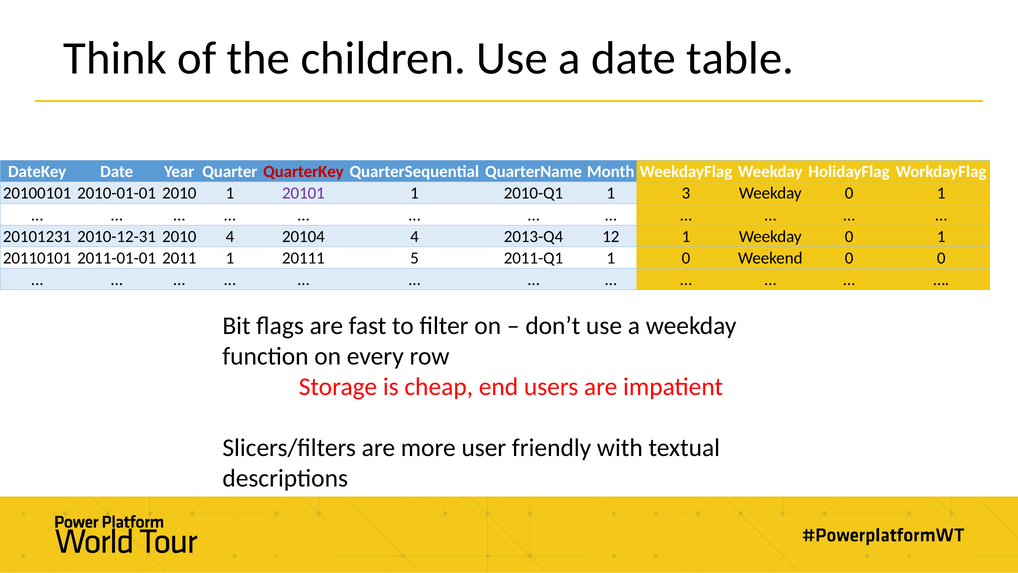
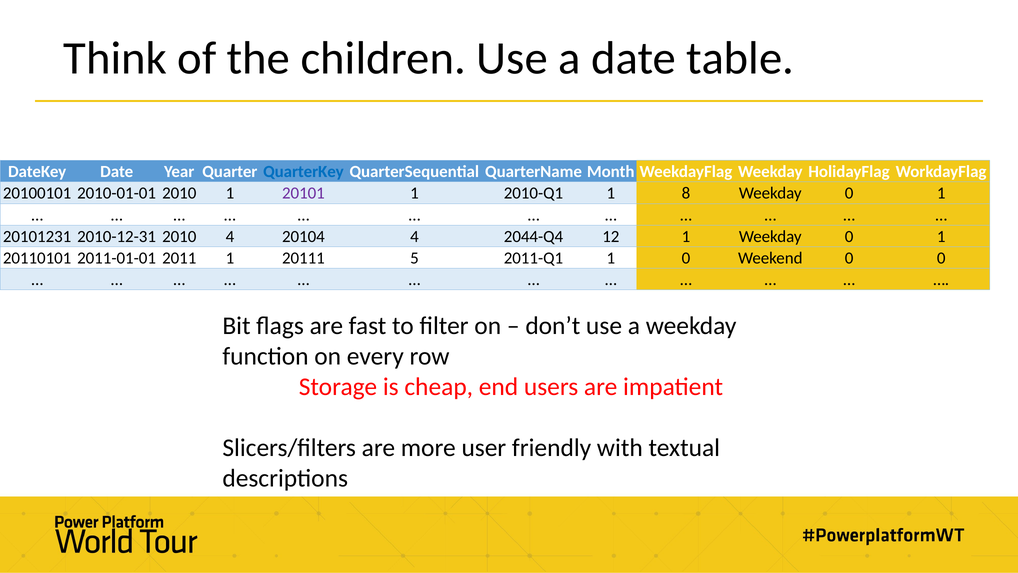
QuarterKey colour: red -> blue
3: 3 -> 8
2013-Q4: 2013-Q4 -> 2044-Q4
